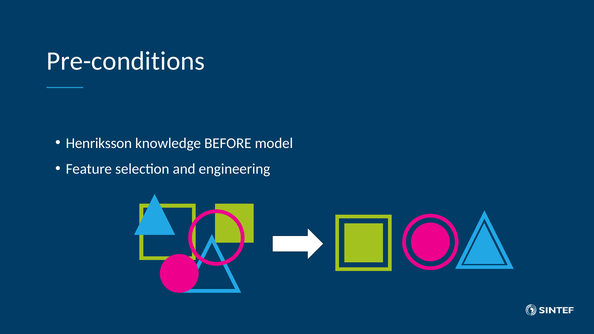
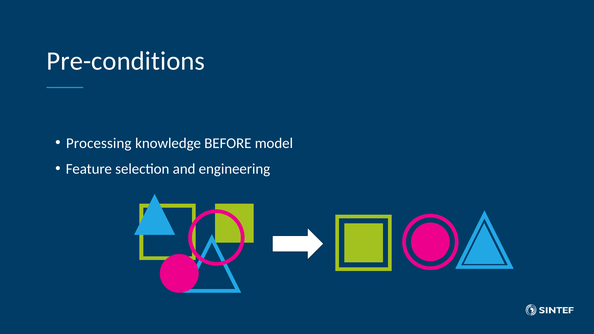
Henriksson: Henriksson -> Processing
